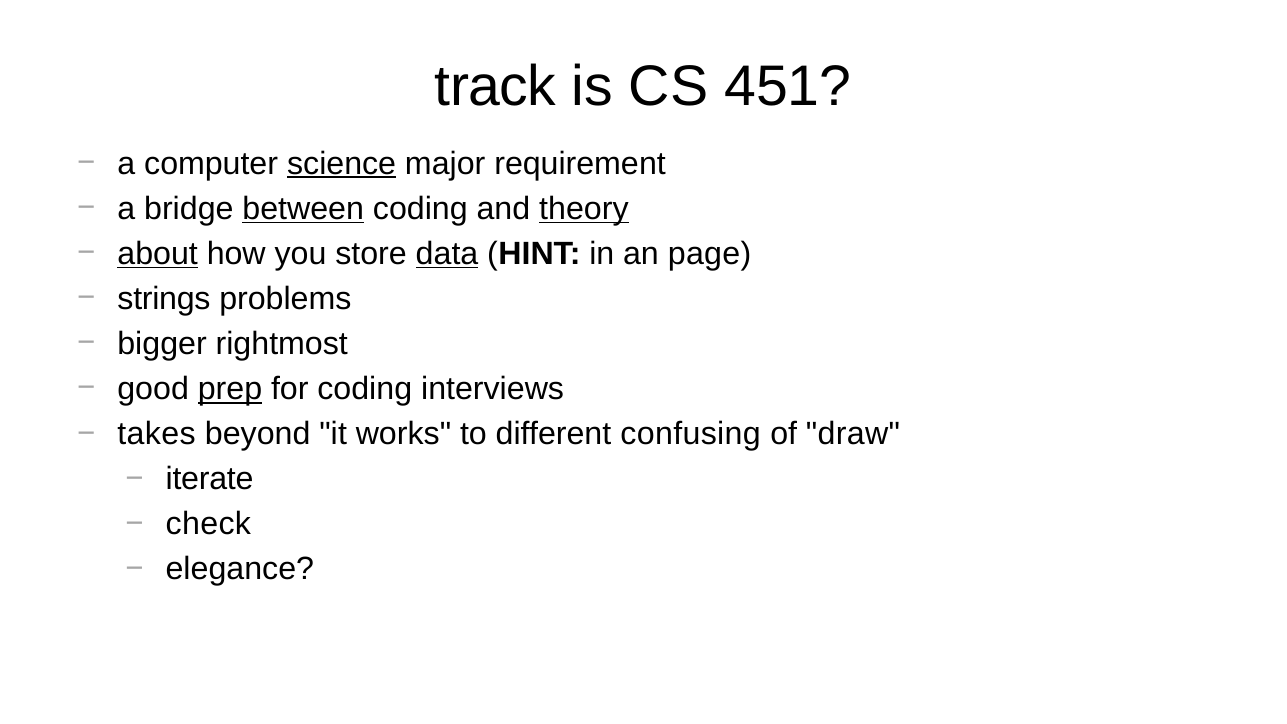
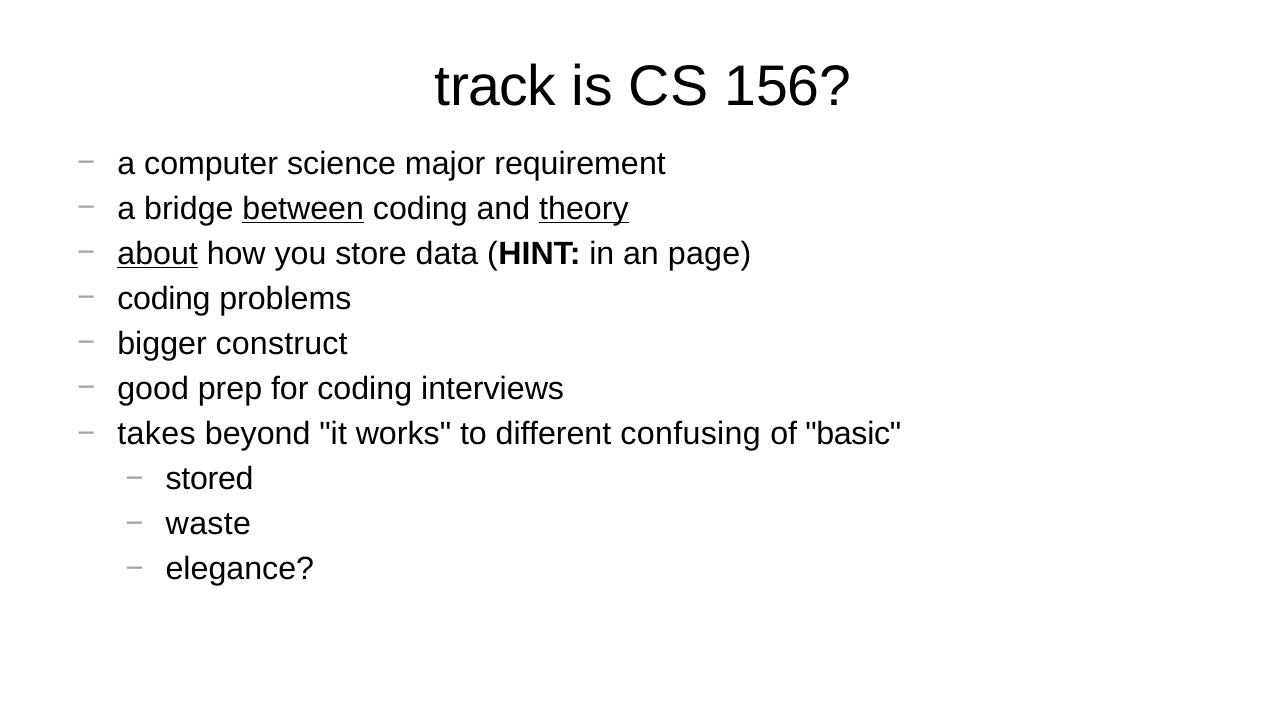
451: 451 -> 156
science underline: present -> none
data underline: present -> none
strings at (164, 299): strings -> coding
rightmost: rightmost -> construct
prep underline: present -> none
draw: draw -> basic
iterate: iterate -> stored
check: check -> waste
